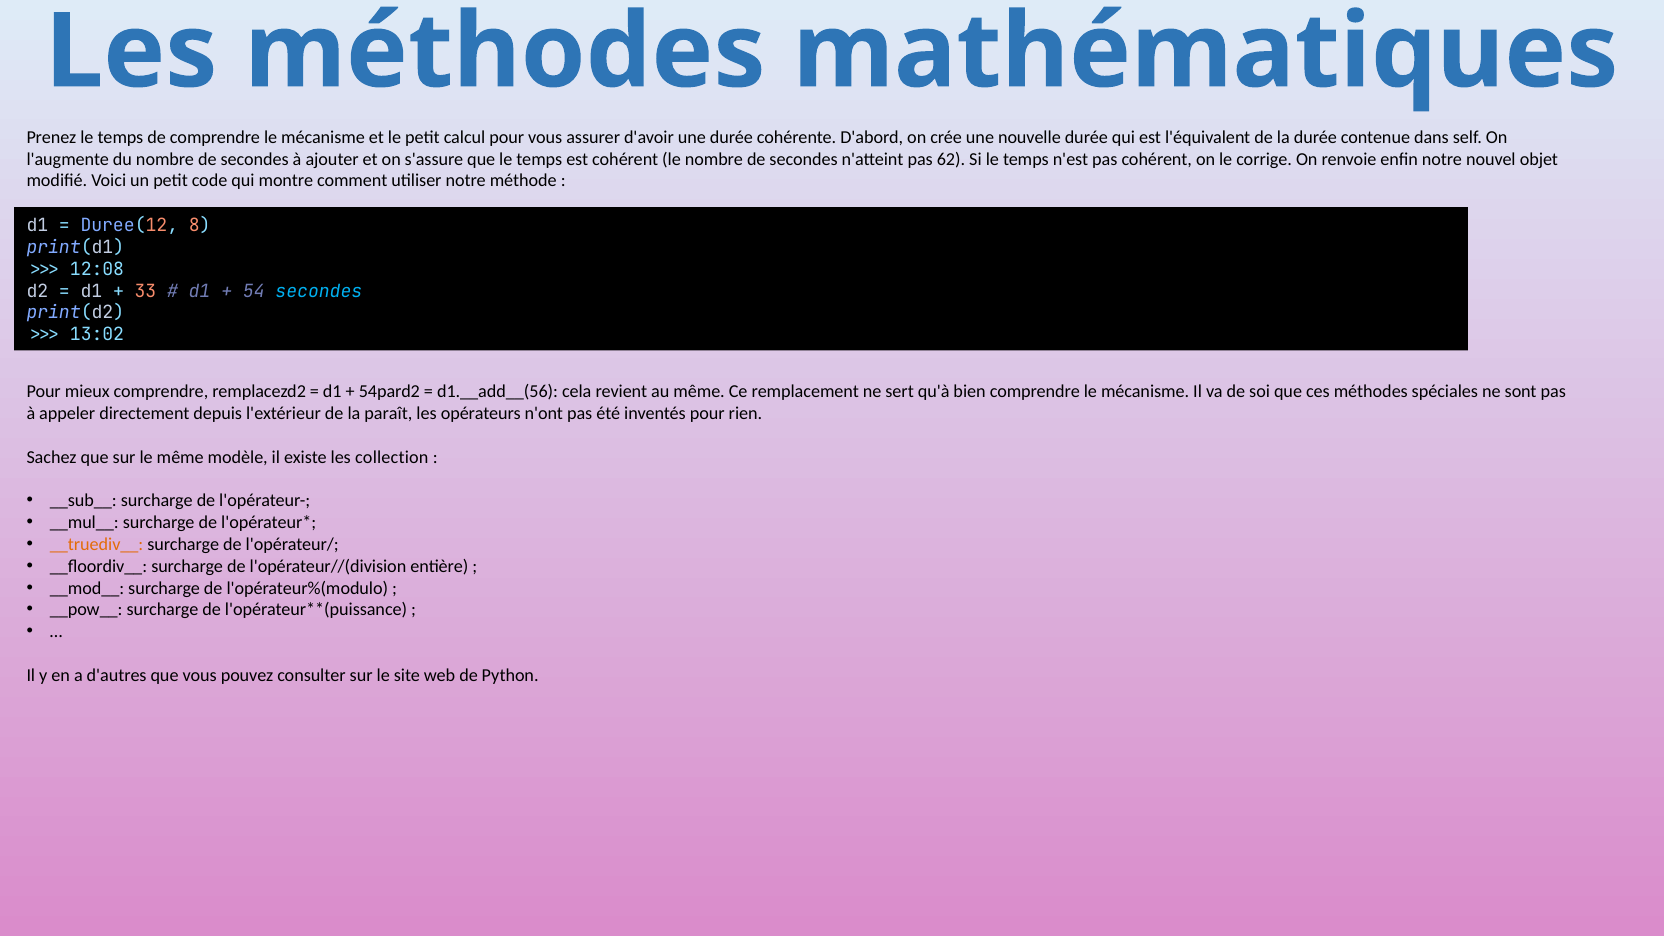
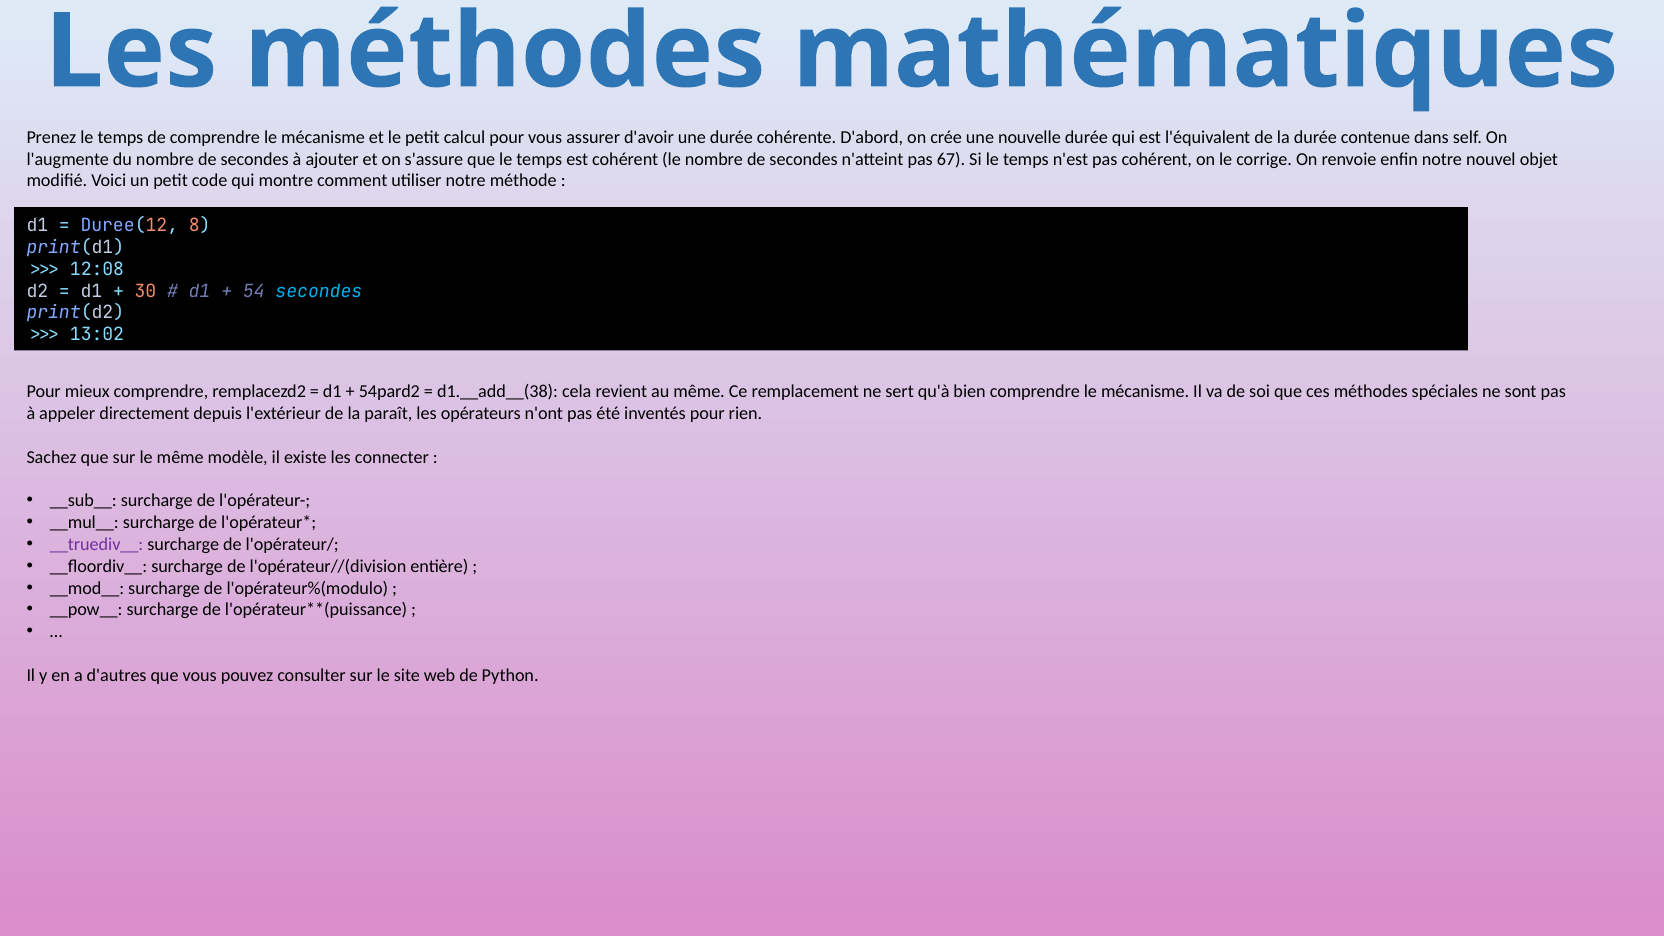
62: 62 -> 67
33: 33 -> 30
d1.__add__(56: d1.__add__(56 -> d1.__add__(38
collection: collection -> connecter
__truediv__ colour: orange -> purple
